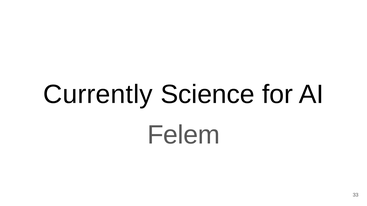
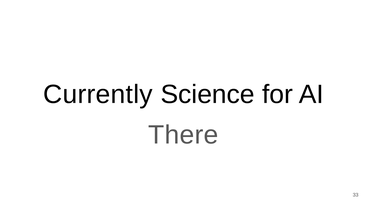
Felem: Felem -> There
